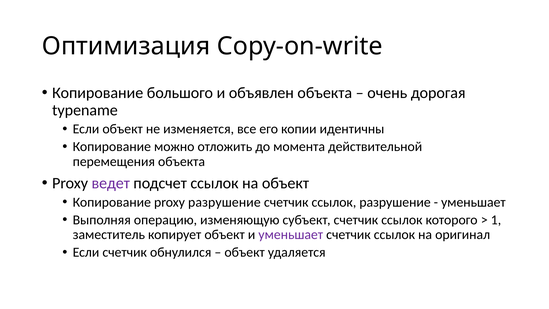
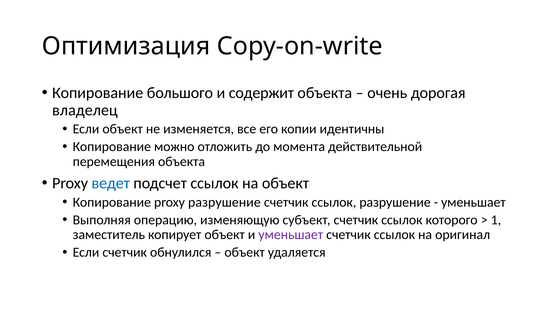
объявлен: объявлен -> содержит
typename: typename -> владелец
ведет colour: purple -> blue
